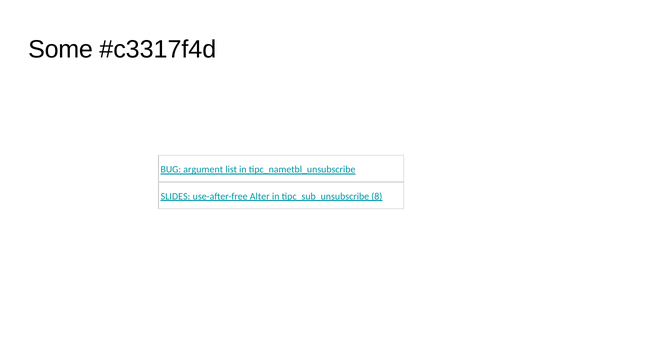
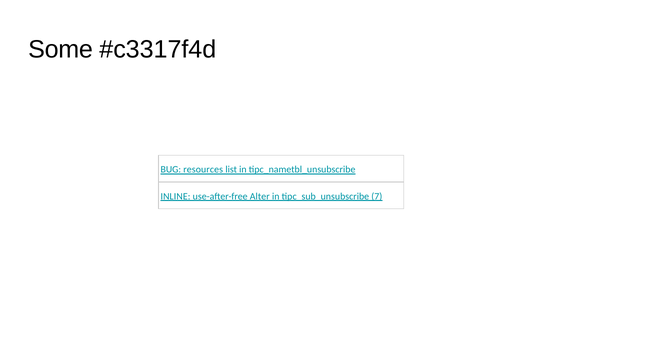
argument: argument -> resources
SLIDES: SLIDES -> INLINE
8: 8 -> 7
